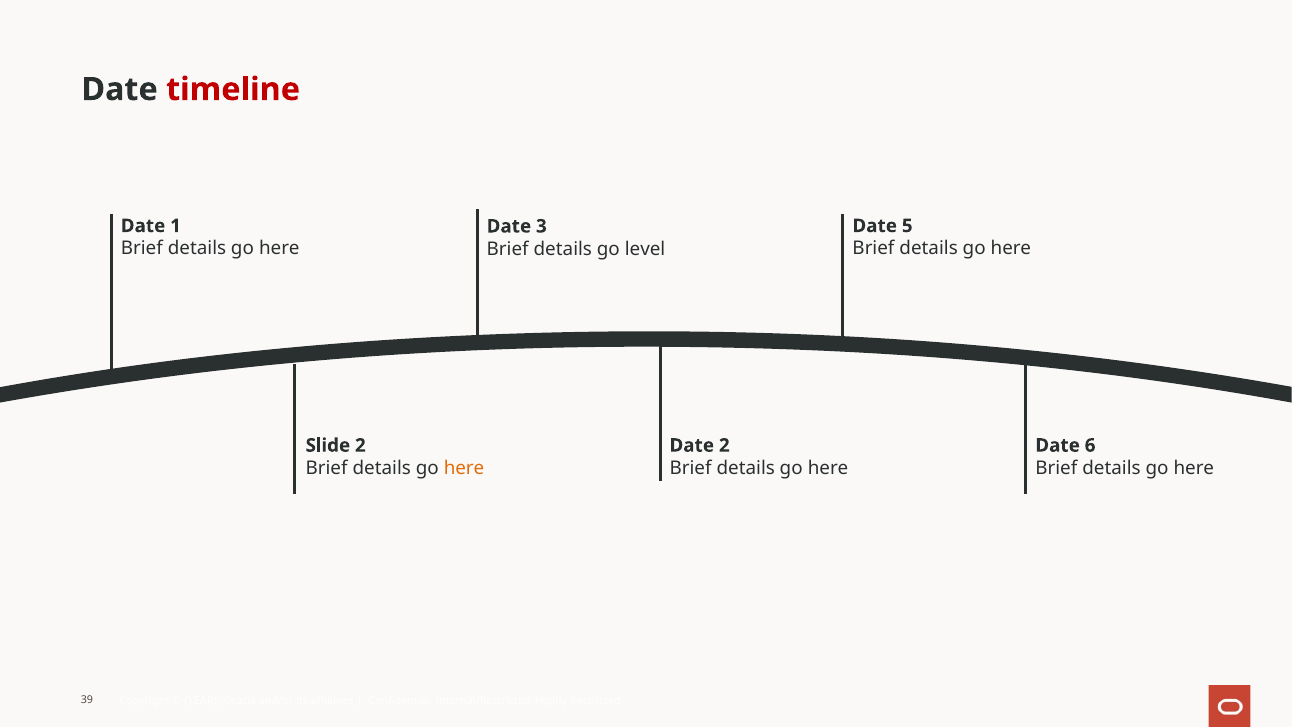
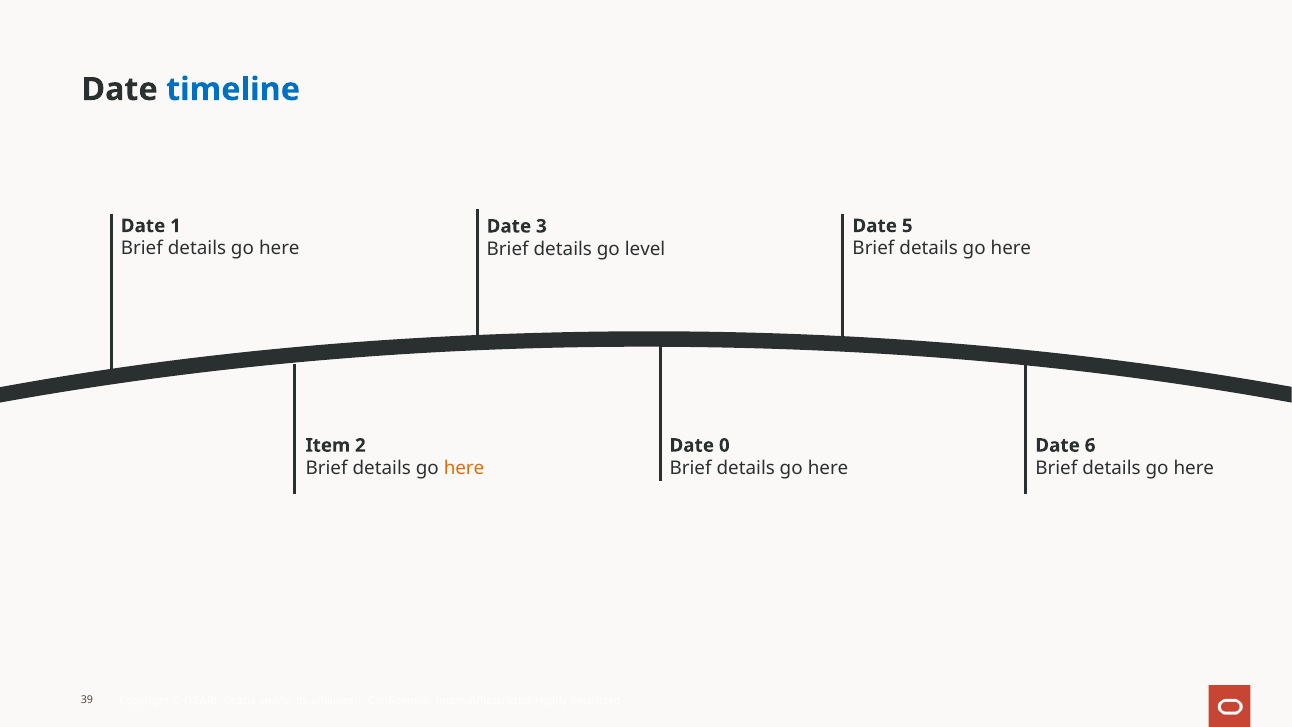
timeline colour: red -> blue
Slide: Slide -> Item
Date 2: 2 -> 0
